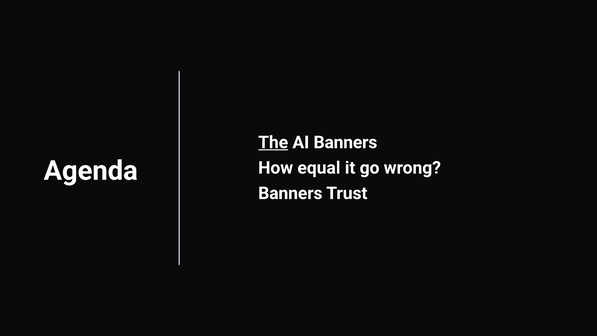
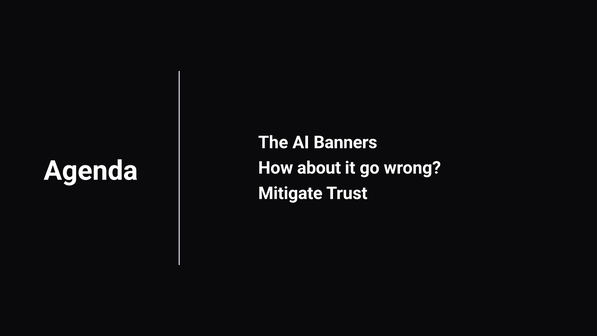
The underline: present -> none
equal: equal -> about
Banners at (290, 193): Banners -> Mitigate
